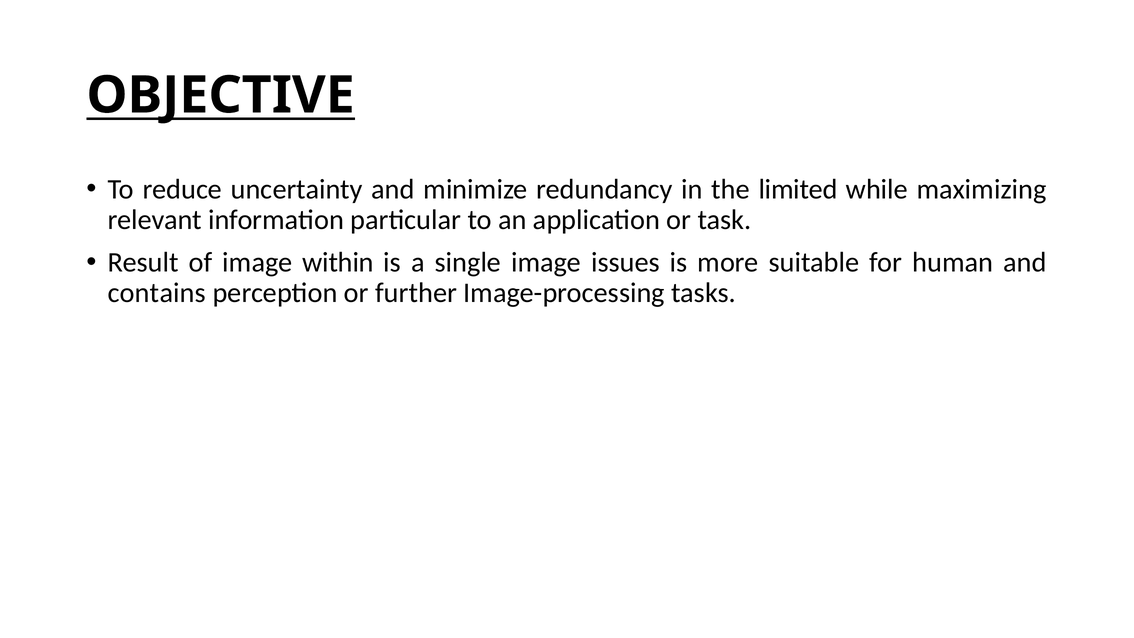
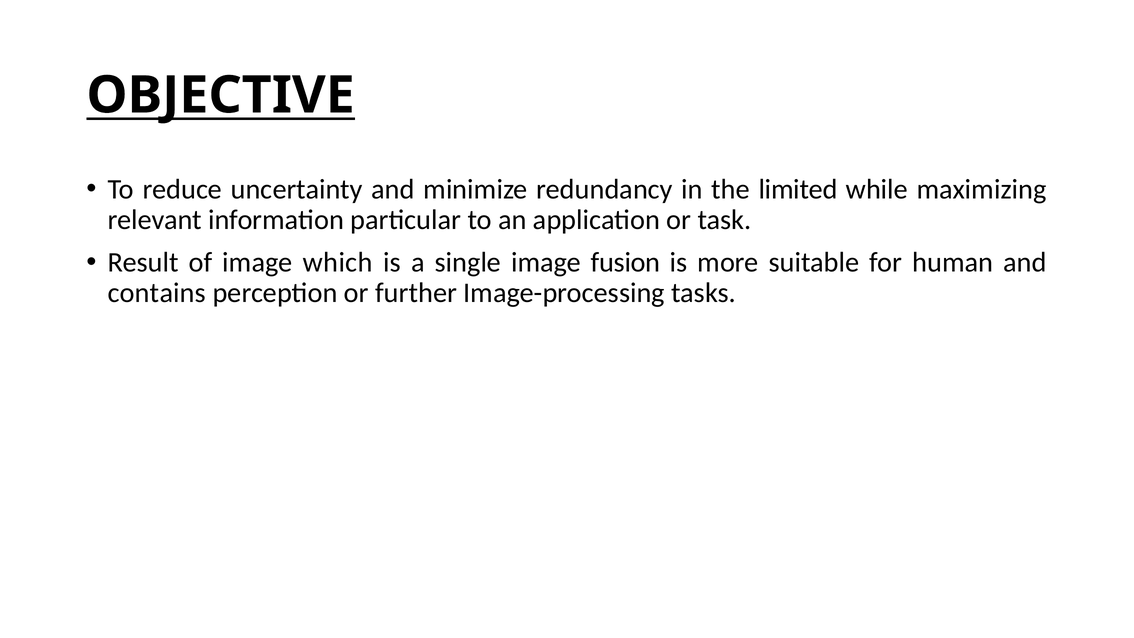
within: within -> which
issues: issues -> fusion
